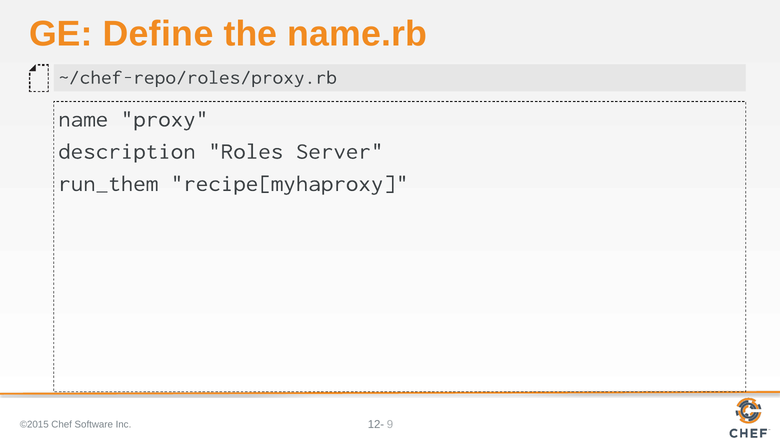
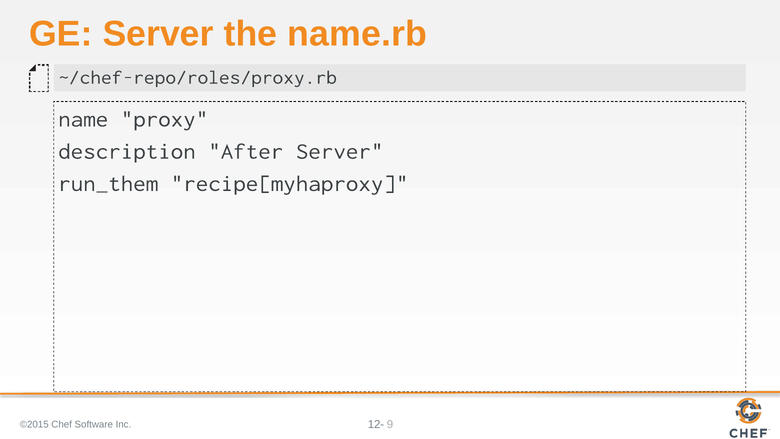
GE Define: Define -> Server
Roles: Roles -> After
